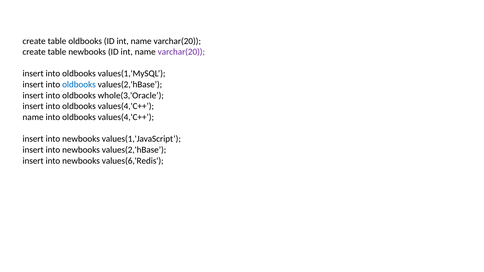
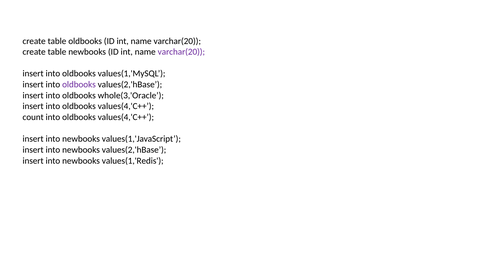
oldbooks at (79, 85) colour: blue -> purple
name at (33, 117): name -> count
values(6,'Redis: values(6,'Redis -> values(1,'Redis
